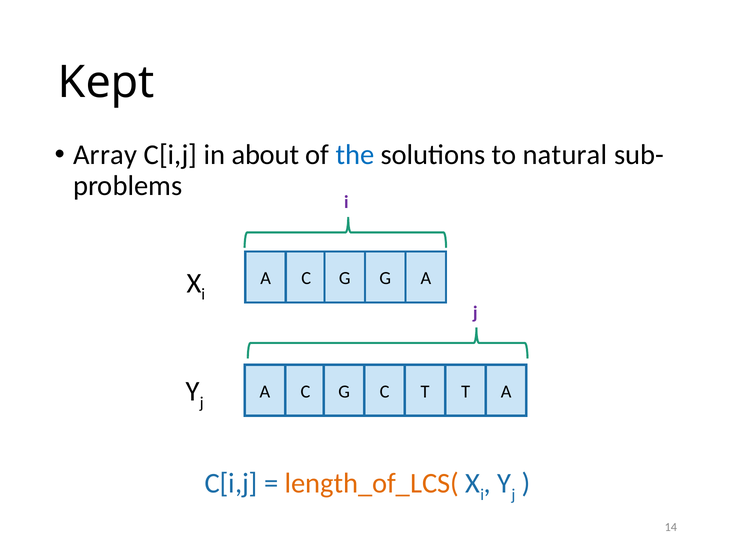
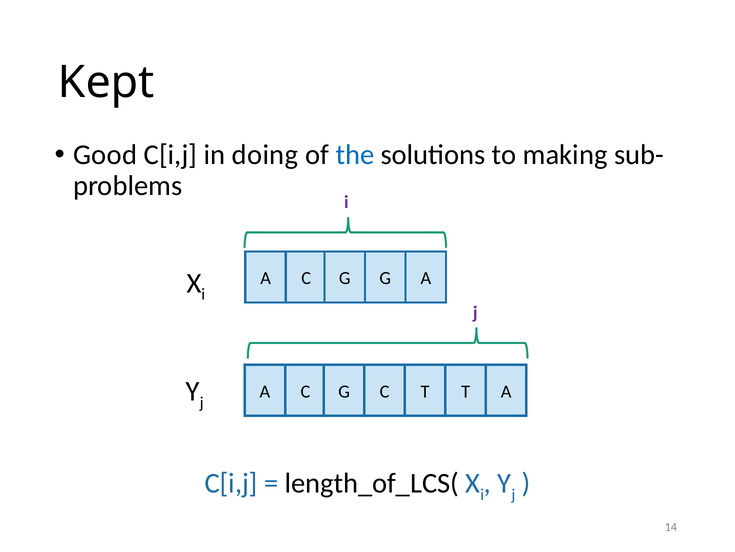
Array: Array -> Good
about: about -> doing
natural: natural -> making
length_of_LCS( colour: orange -> black
